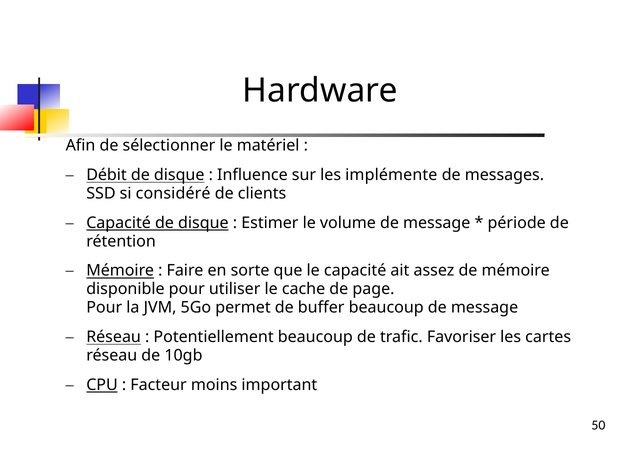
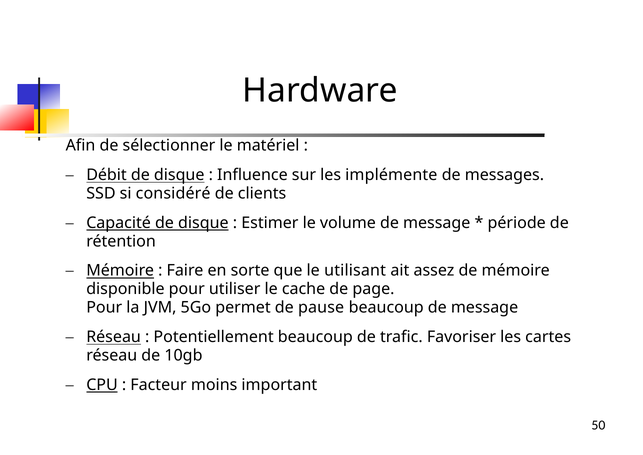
le capacité: capacité -> utilisant
buffer: buffer -> pause
